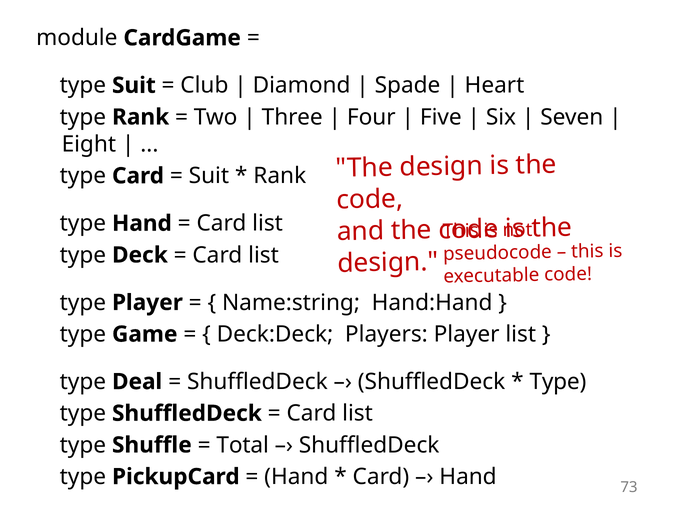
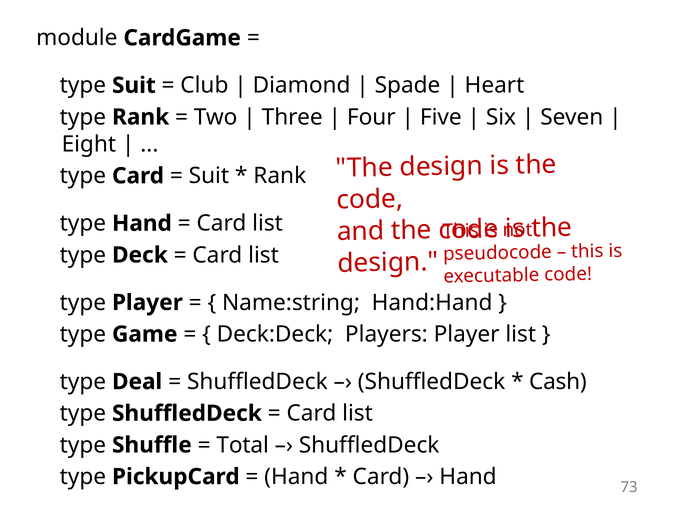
Type at (558, 382): Type -> Cash
